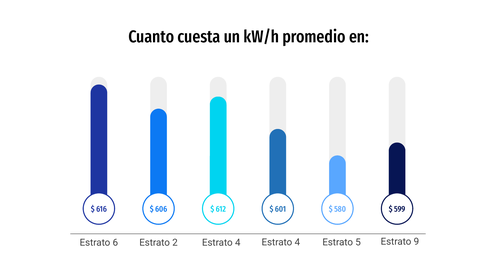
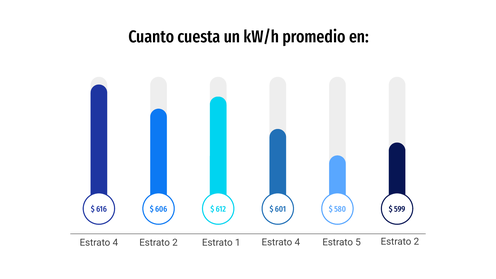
9 at (416, 242): 9 -> 2
6 at (115, 243): 6 -> 4
4 at (238, 243): 4 -> 1
